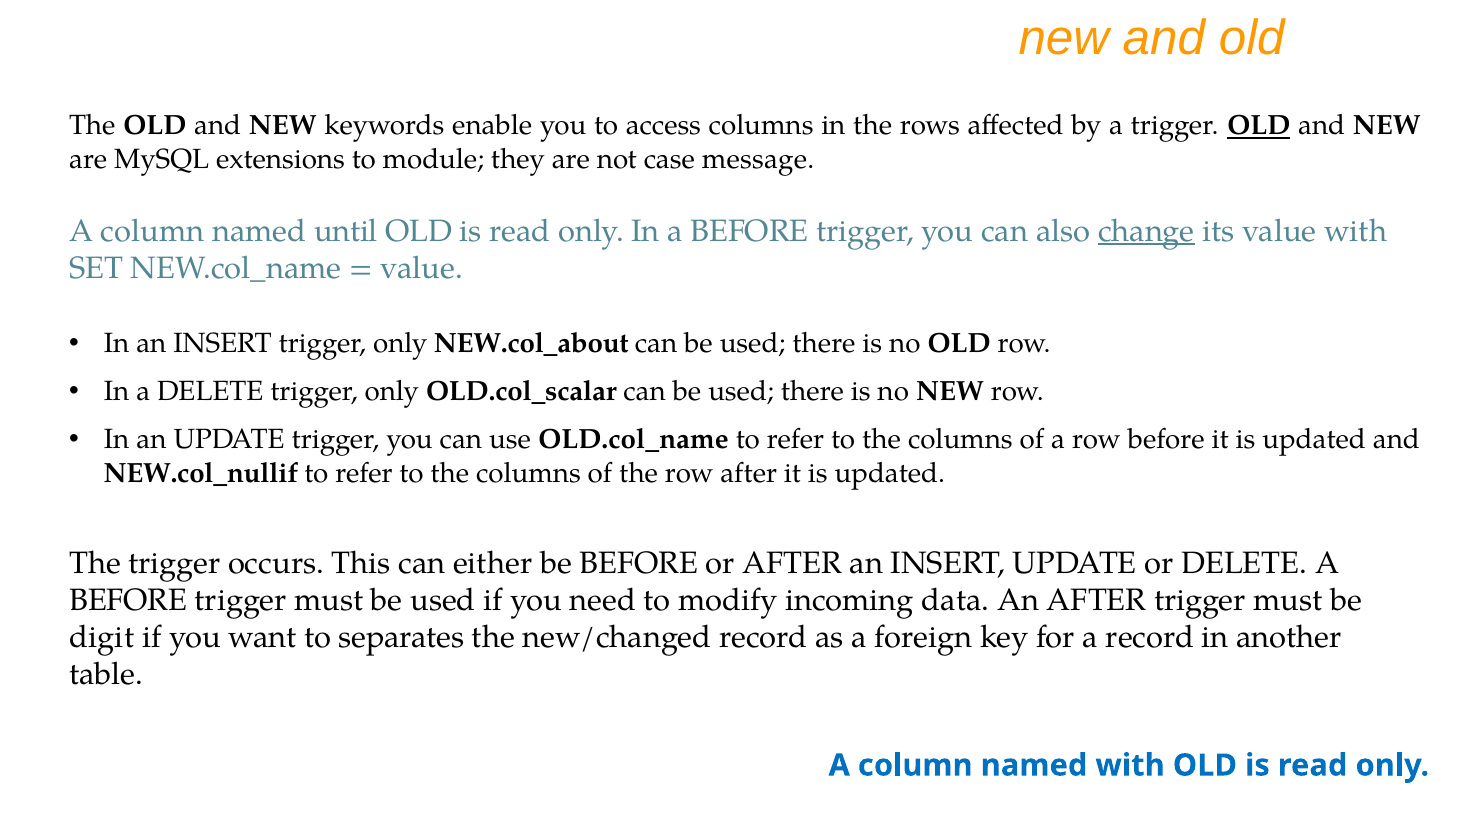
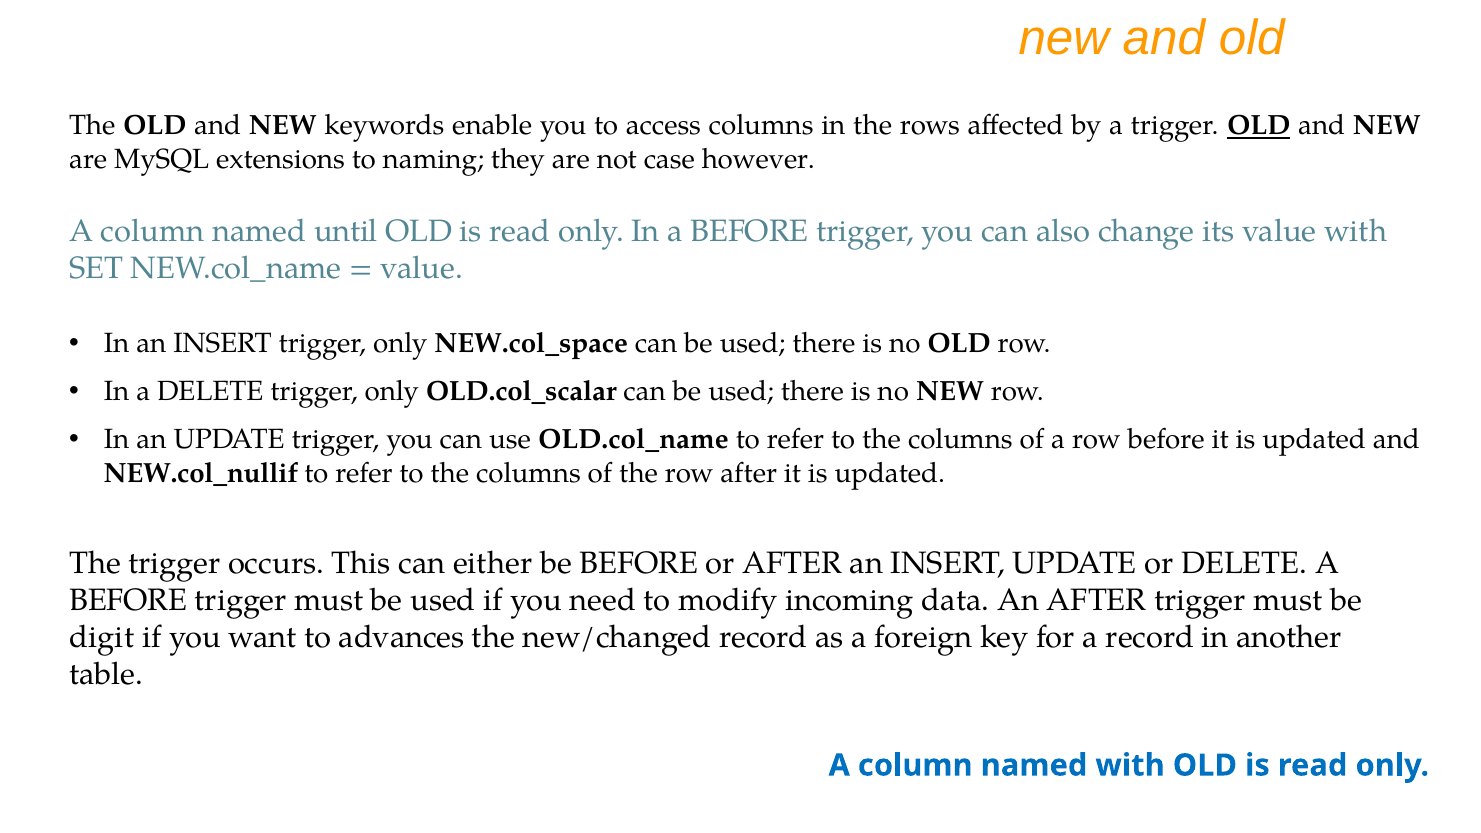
module: module -> naming
message: message -> however
change underline: present -> none
NEW.col_about: NEW.col_about -> NEW.col_space
separates: separates -> advances
